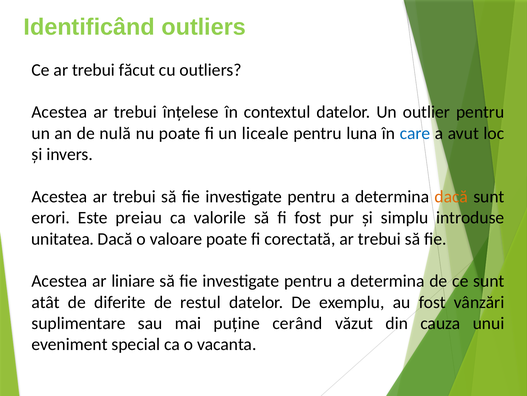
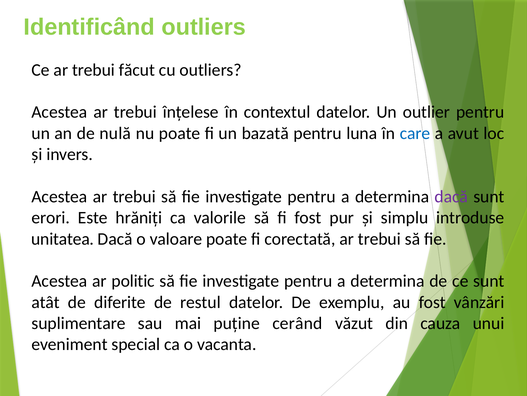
liceale: liceale -> bazată
dacă at (451, 196) colour: orange -> purple
preiau: preiau -> hrăniți
liniare: liniare -> politic
